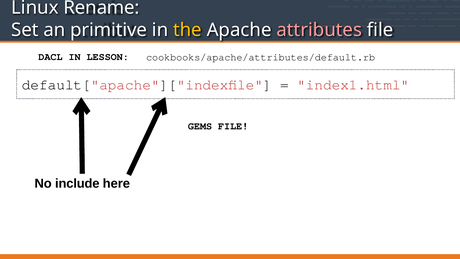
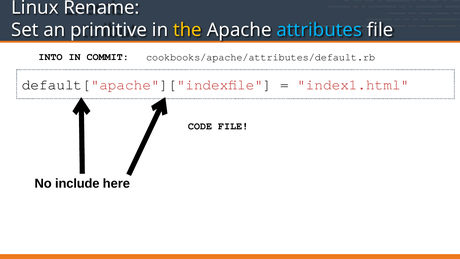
attributes colour: pink -> light blue
DACL: DACL -> INTO
LESSON: LESSON -> COMMIT
GEMS: GEMS -> CODE
